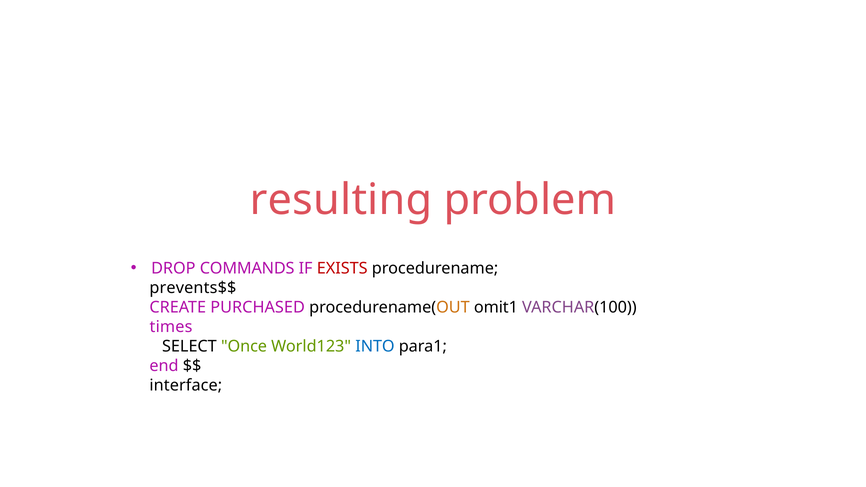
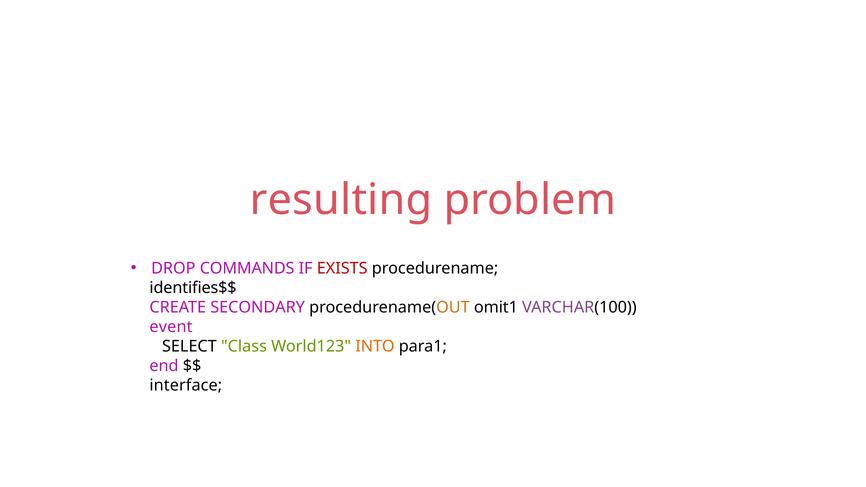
prevents$$: prevents$$ -> identifies$$
PURCHASED: PURCHASED -> SECONDARY
times: times -> event
Once: Once -> Class
INTO colour: blue -> orange
